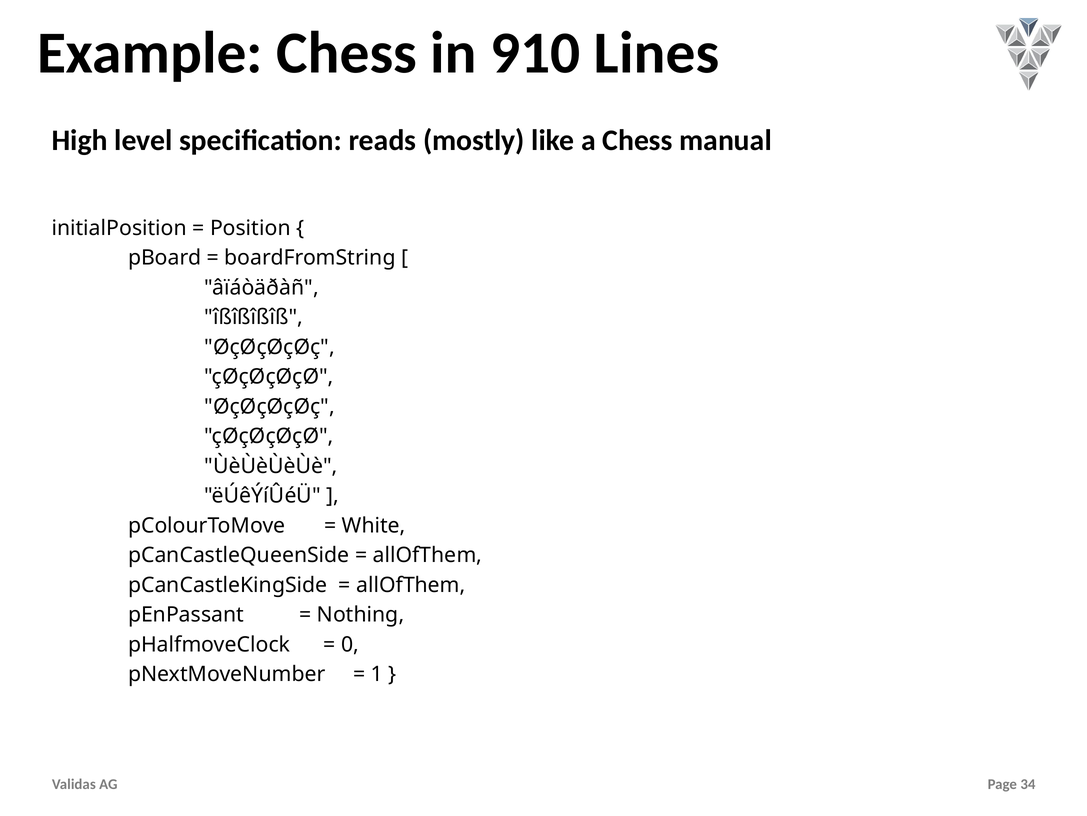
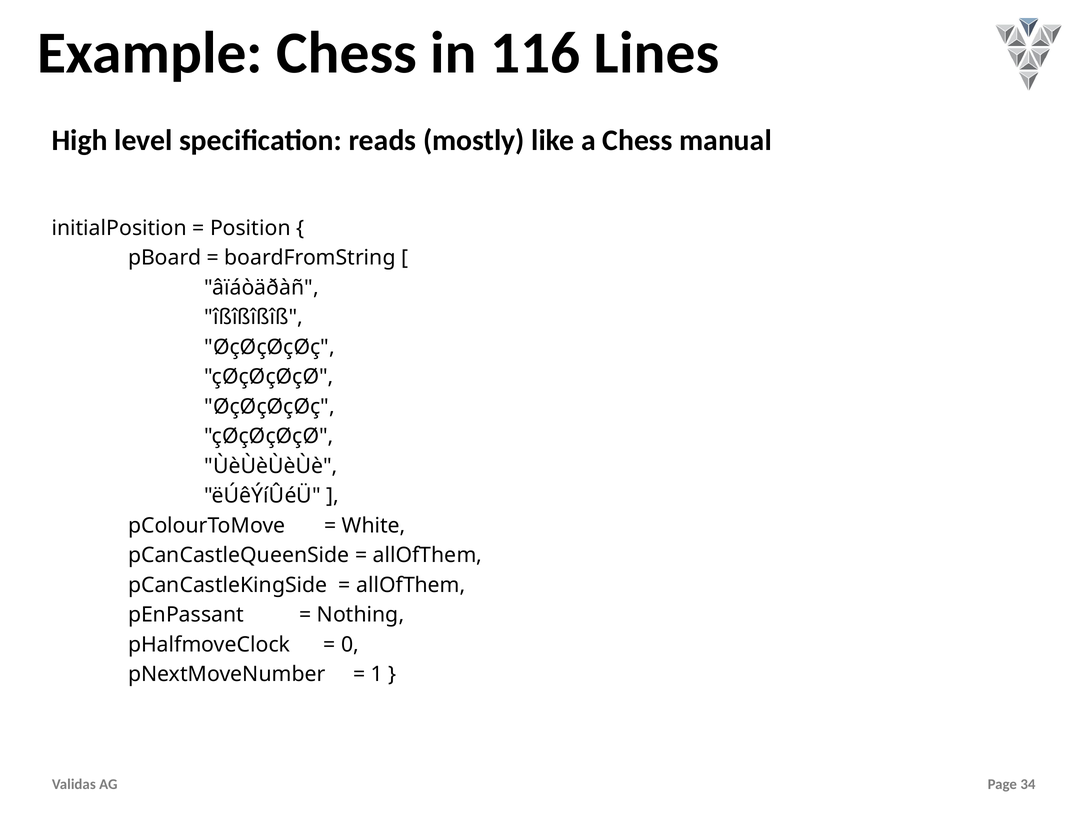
910: 910 -> 116
